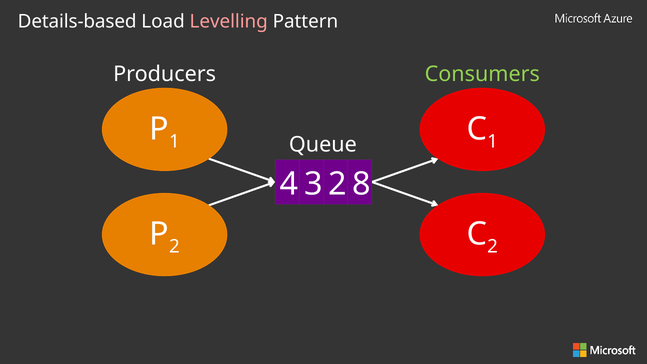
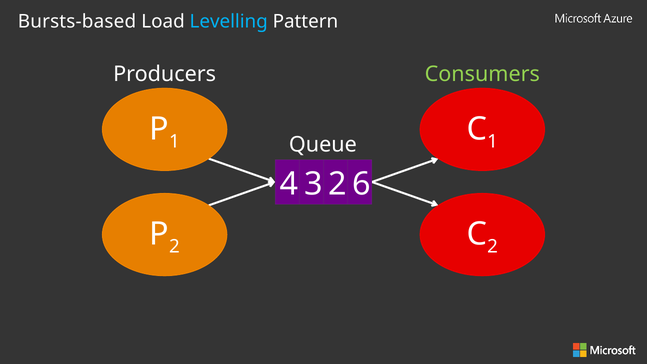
Details-based: Details-based -> Bursts-based
Levelling colour: pink -> light blue
8: 8 -> 6
